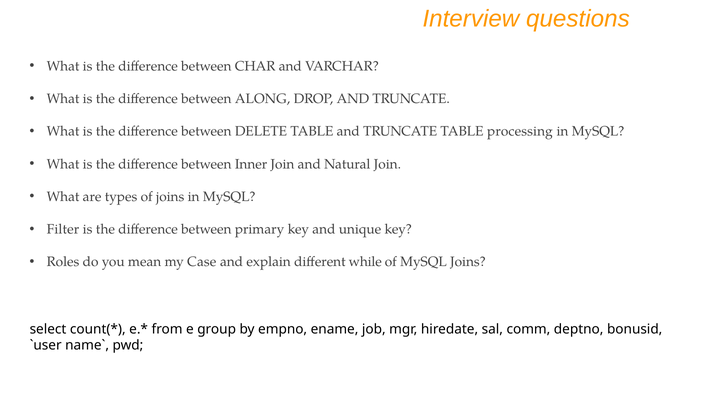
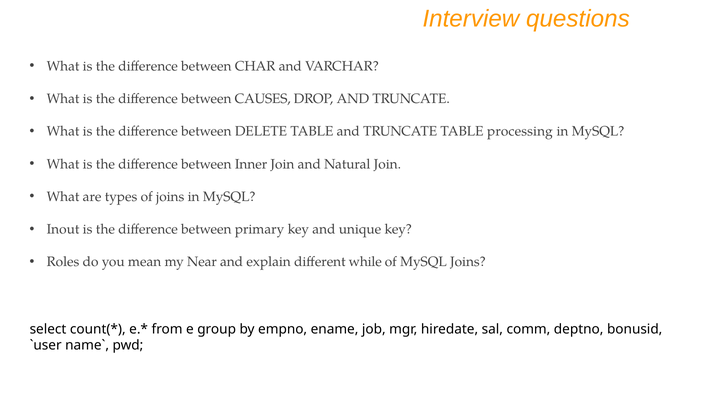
ALONG: ALONG -> CAUSES
Filter: Filter -> Inout
Case: Case -> Near
